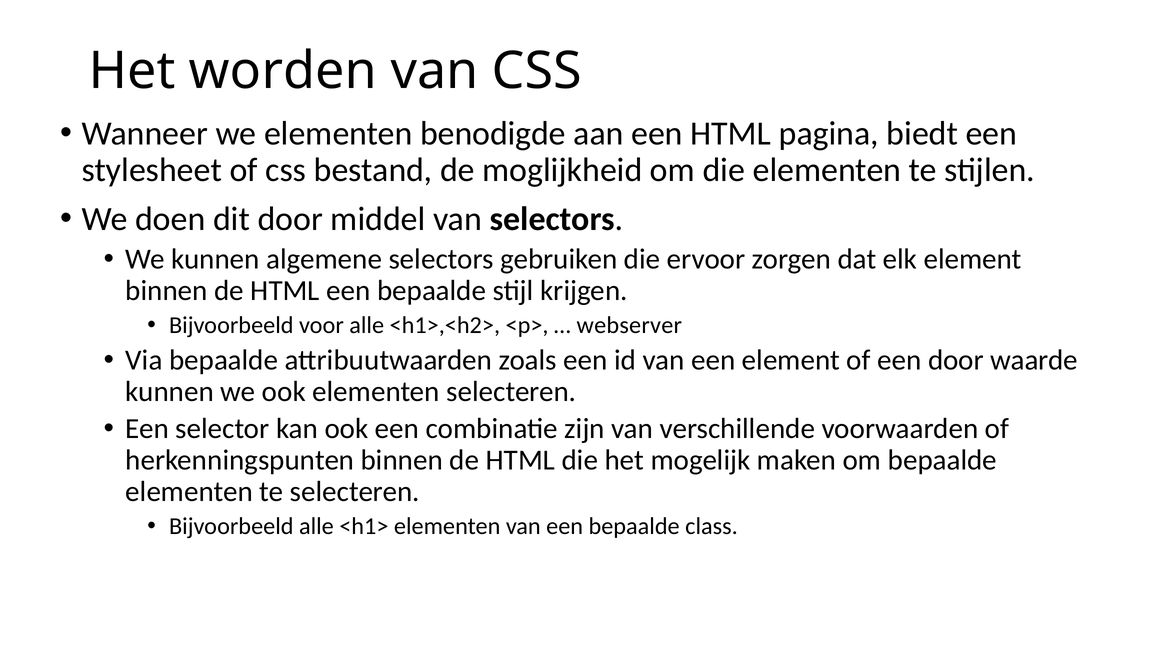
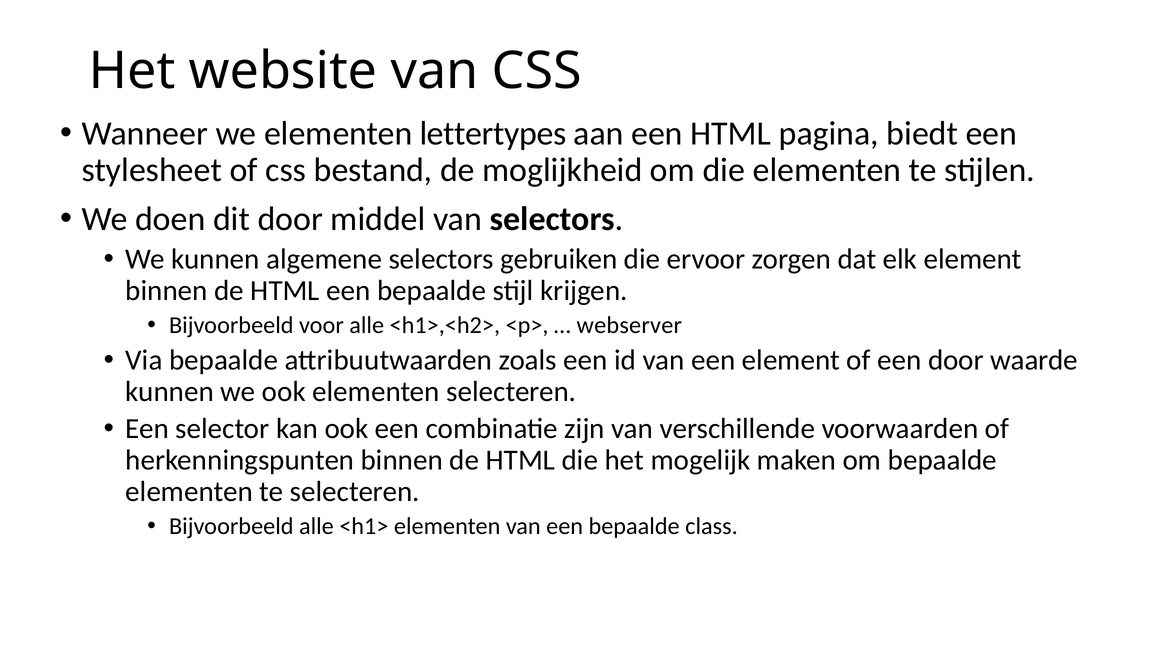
worden: worden -> website
benodigde: benodigde -> lettertypes
